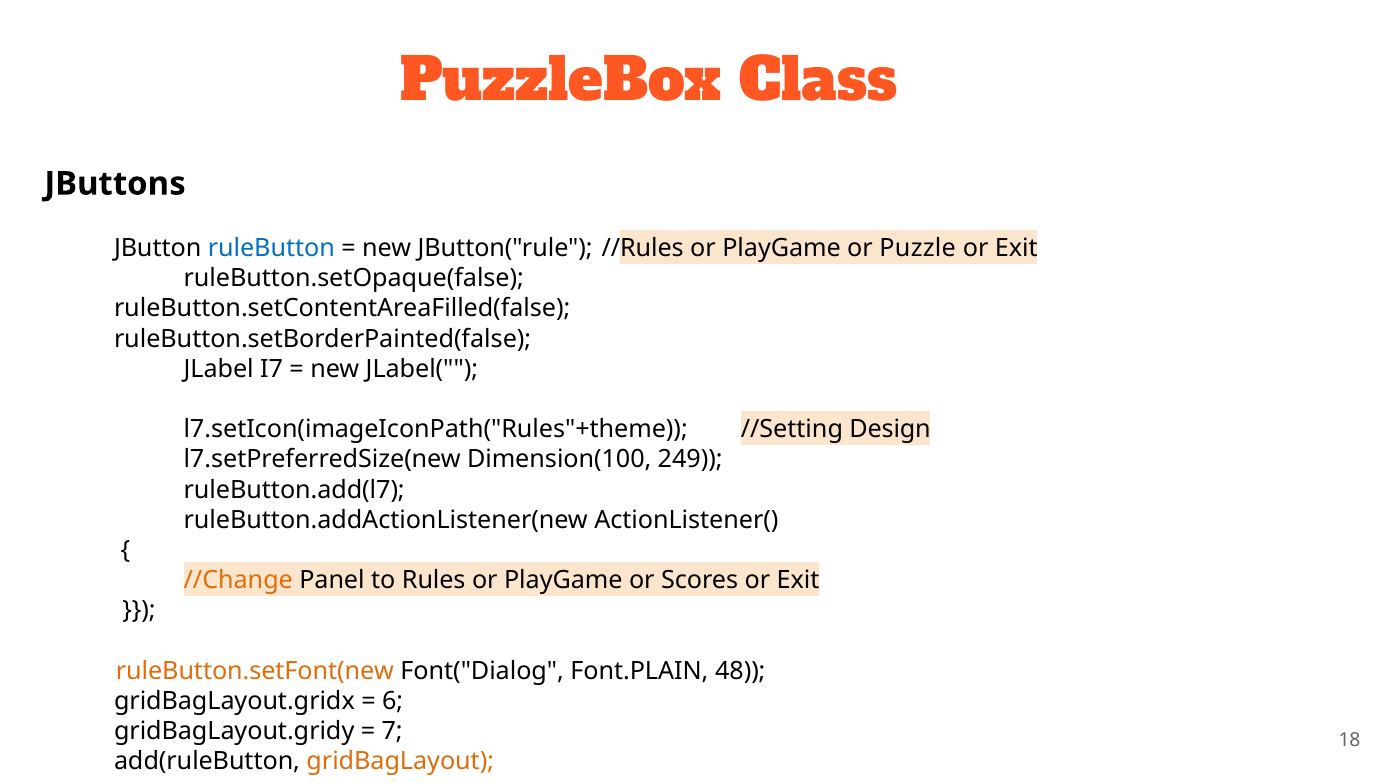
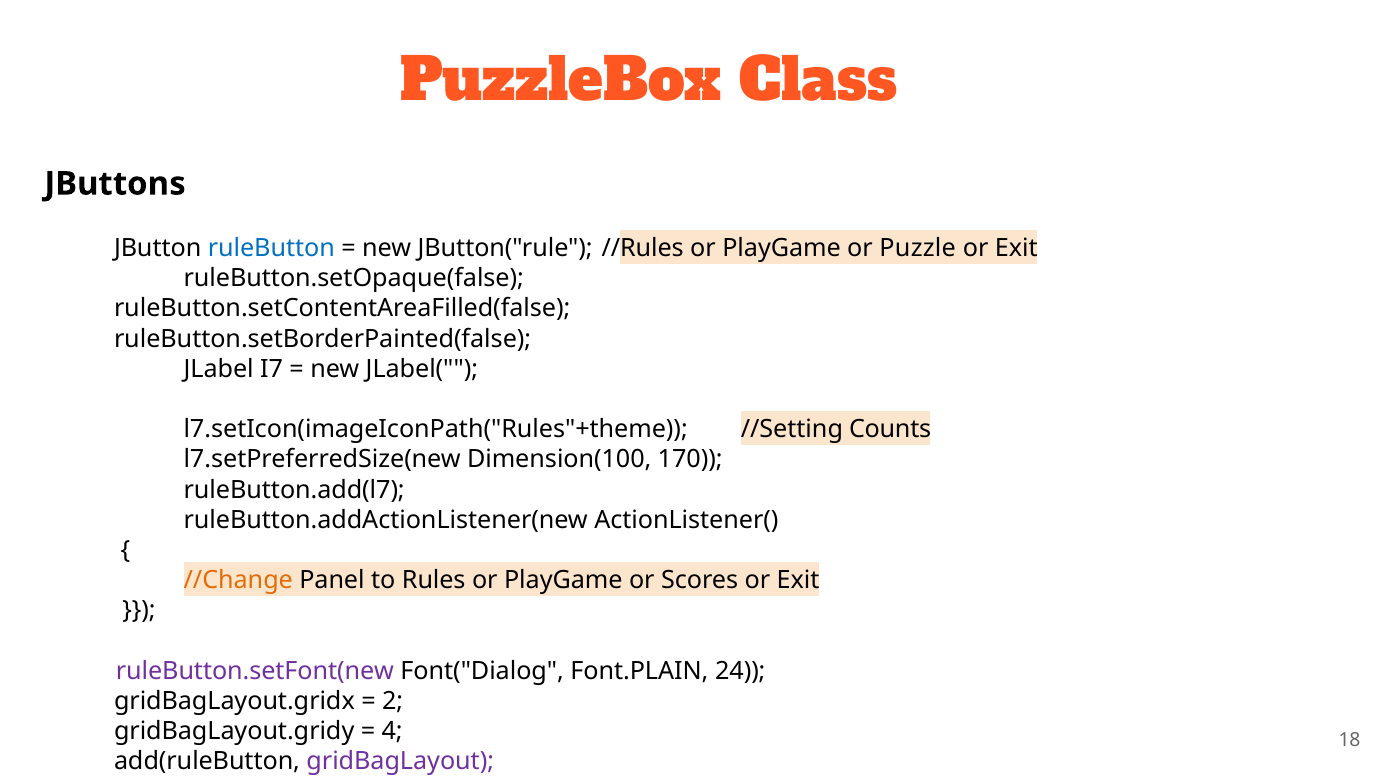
Design: Design -> Counts
249: 249 -> 170
ruleButton.setFont(new colour: orange -> purple
48: 48 -> 24
6: 6 -> 2
7: 7 -> 4
gridBagLayout colour: orange -> purple
